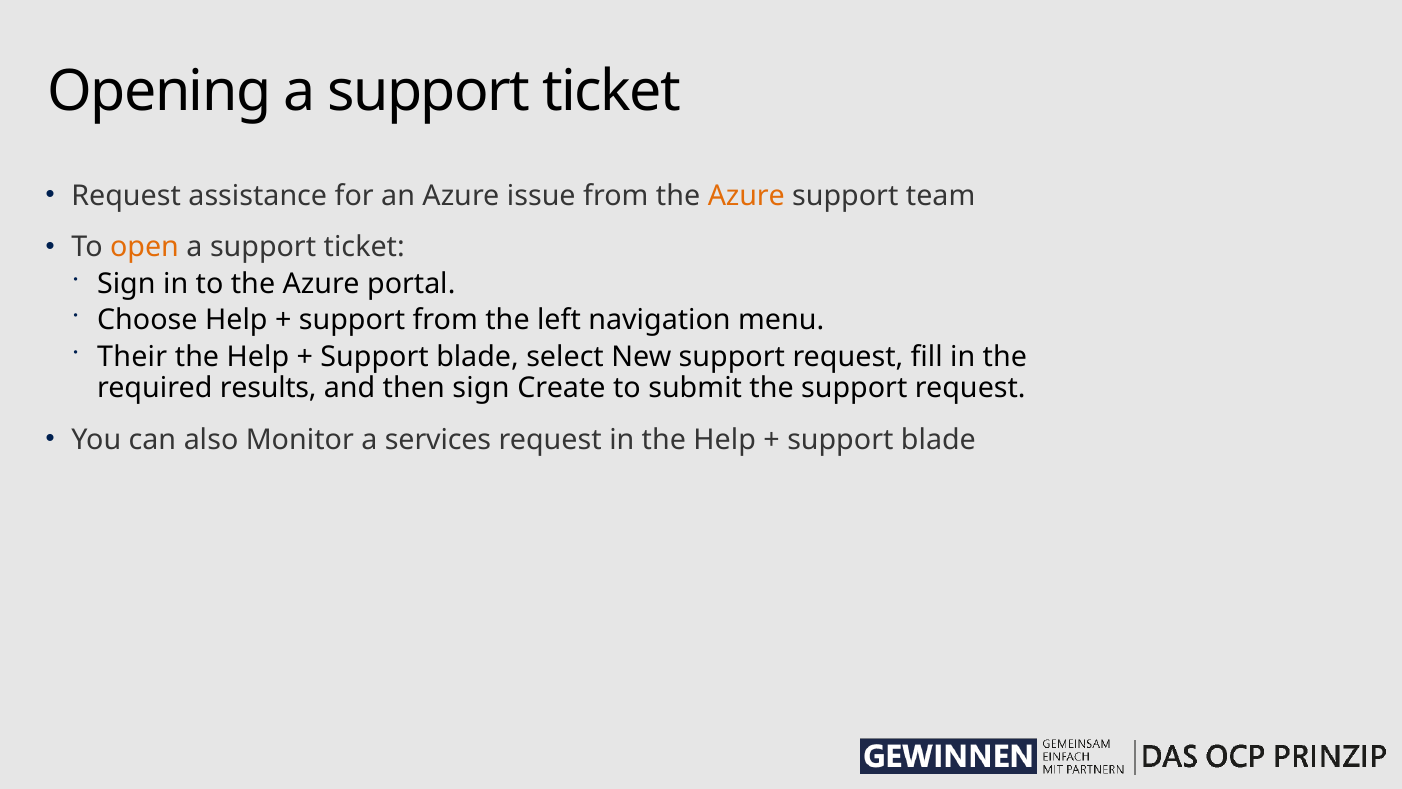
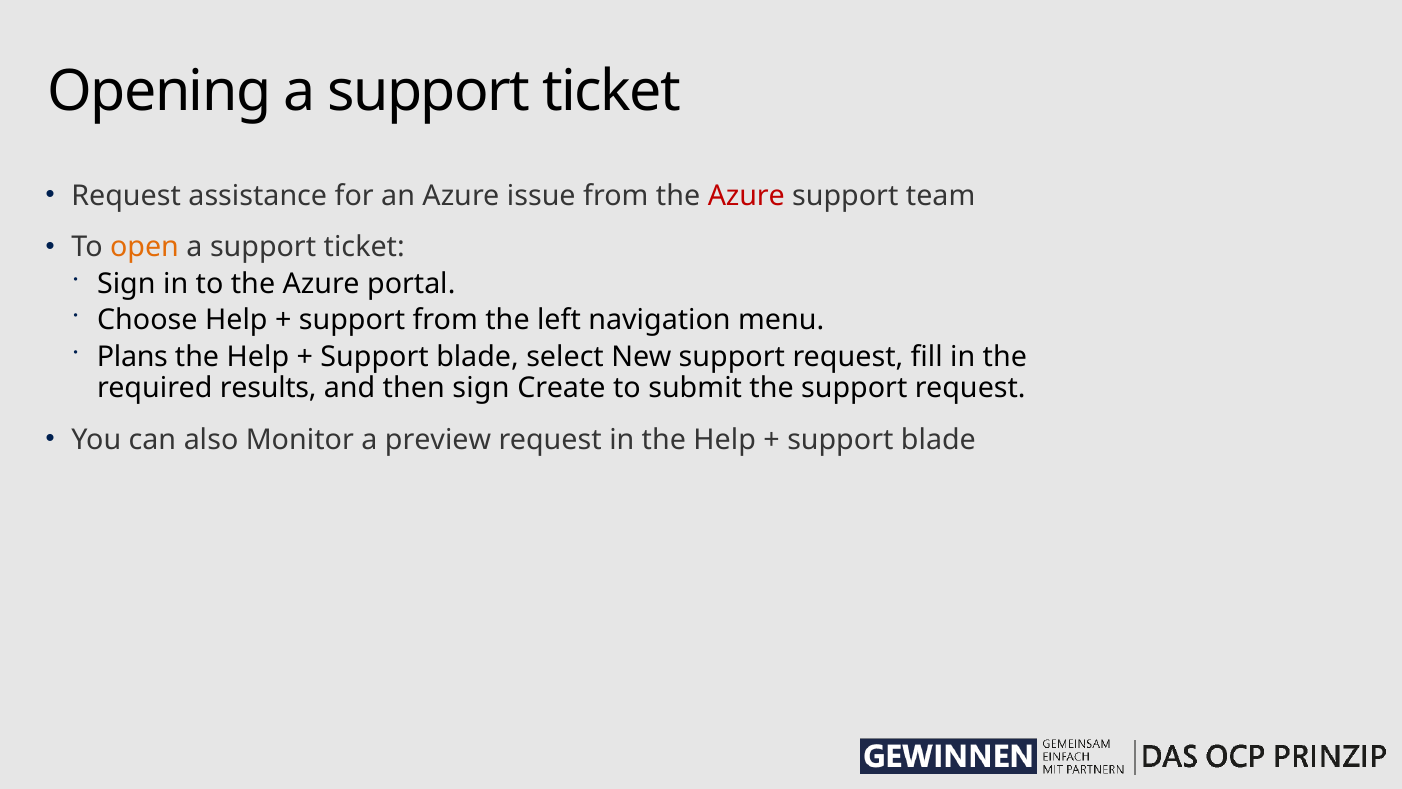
Azure at (746, 196) colour: orange -> red
Their: Their -> Plans
services: services -> preview
